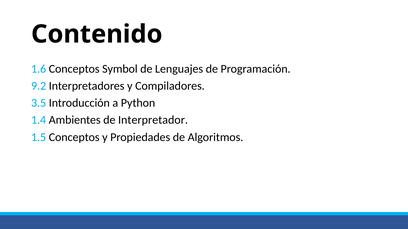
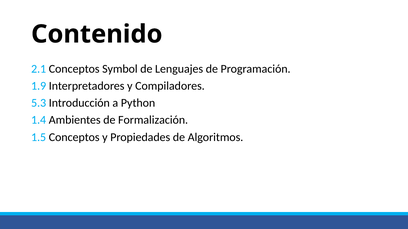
1.6: 1.6 -> 2.1
9.2: 9.2 -> 1.9
3.5: 3.5 -> 5.3
Interpretador: Interpretador -> Formalización
